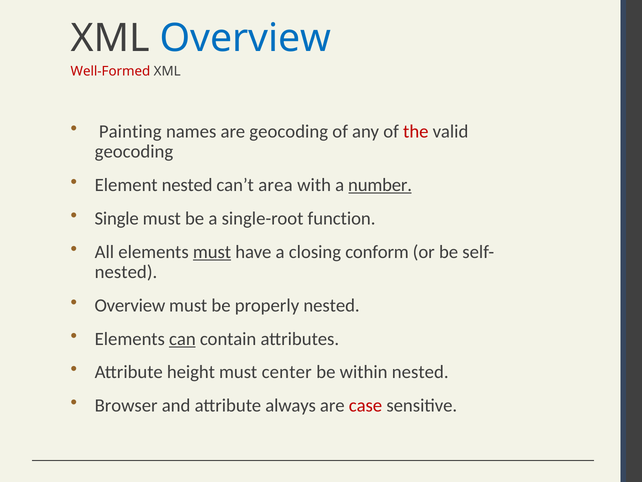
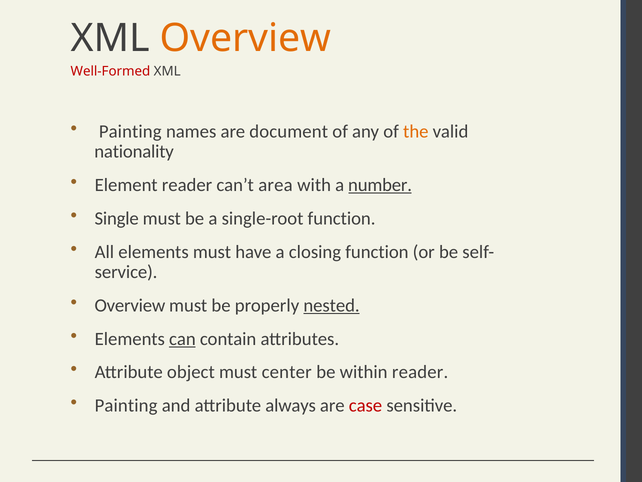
Overview at (246, 38) colour: blue -> orange
are geocoding: geocoding -> document
the colour: red -> orange
geocoding at (134, 152): geocoding -> nationality
Element nested: nested -> reader
must at (212, 252) underline: present -> none
closing conform: conform -> function
nested at (126, 272): nested -> service
nested at (332, 305) underline: none -> present
height: height -> object
within nested: nested -> reader
Browser at (126, 405): Browser -> Painting
